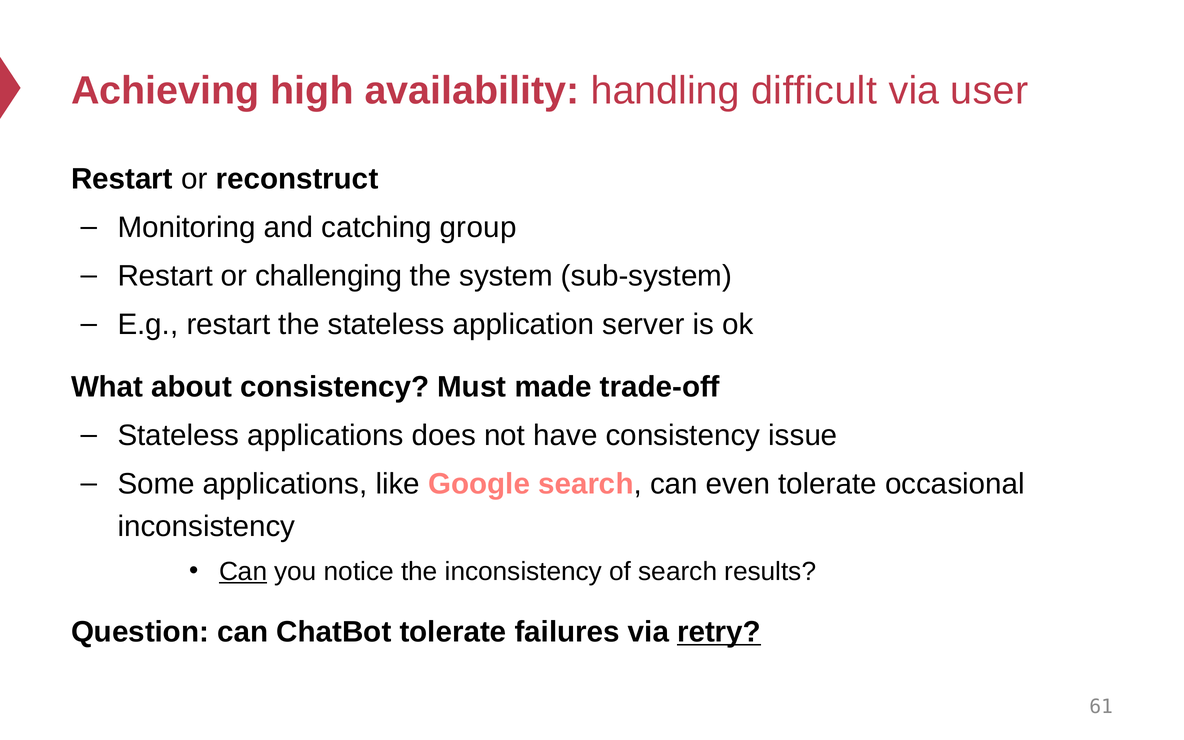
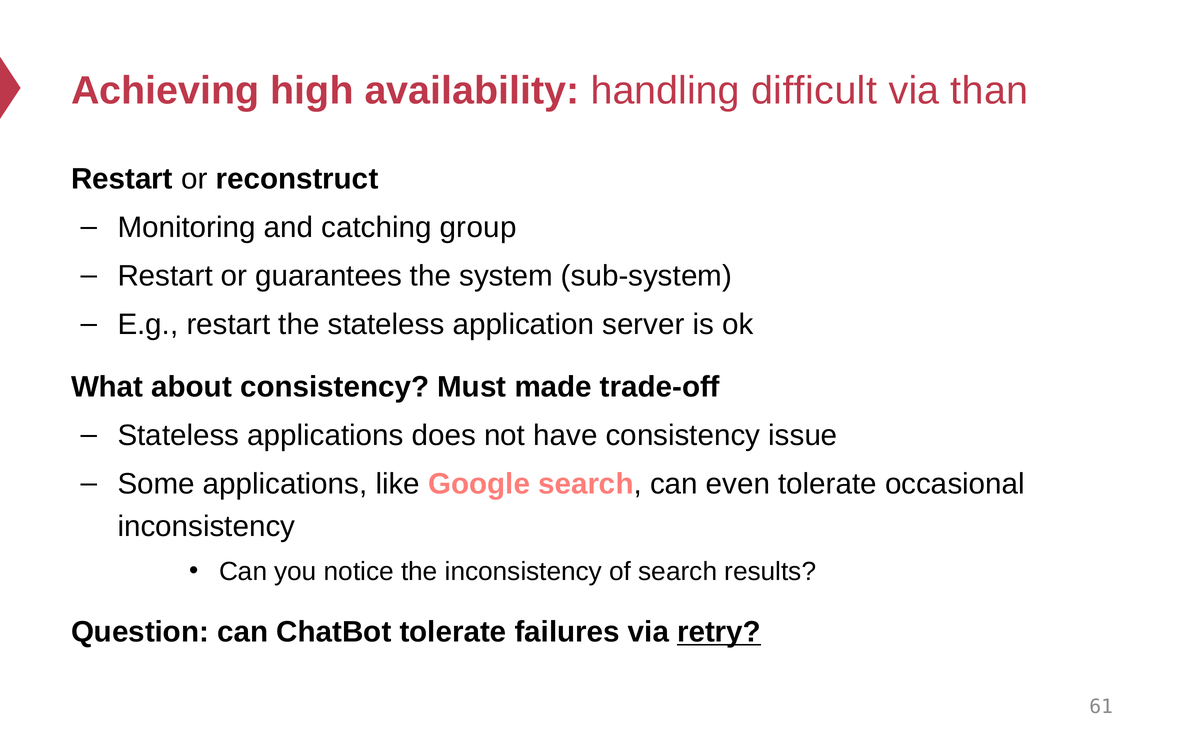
user: user -> than
challenging: challenging -> guarantees
Can at (243, 571) underline: present -> none
